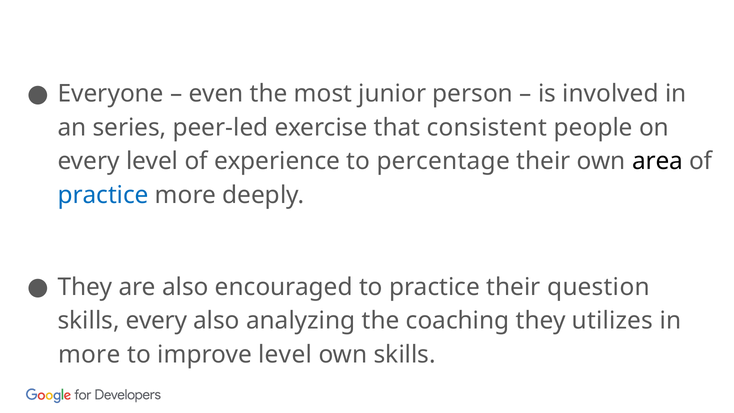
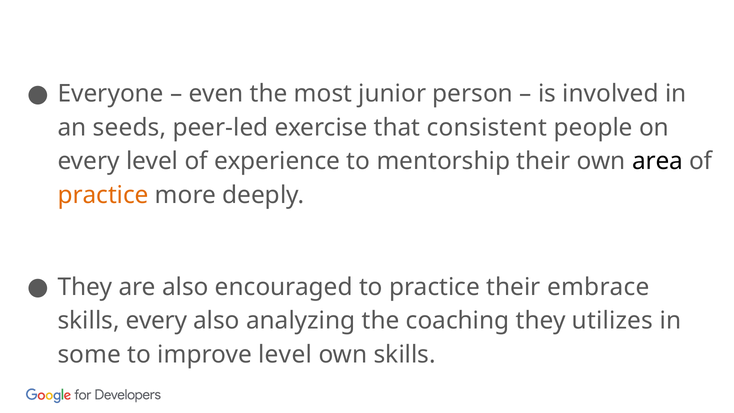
series: series -> seeds
percentage: percentage -> mentorship
practice at (103, 195) colour: blue -> orange
question: question -> embrace
more at (89, 354): more -> some
